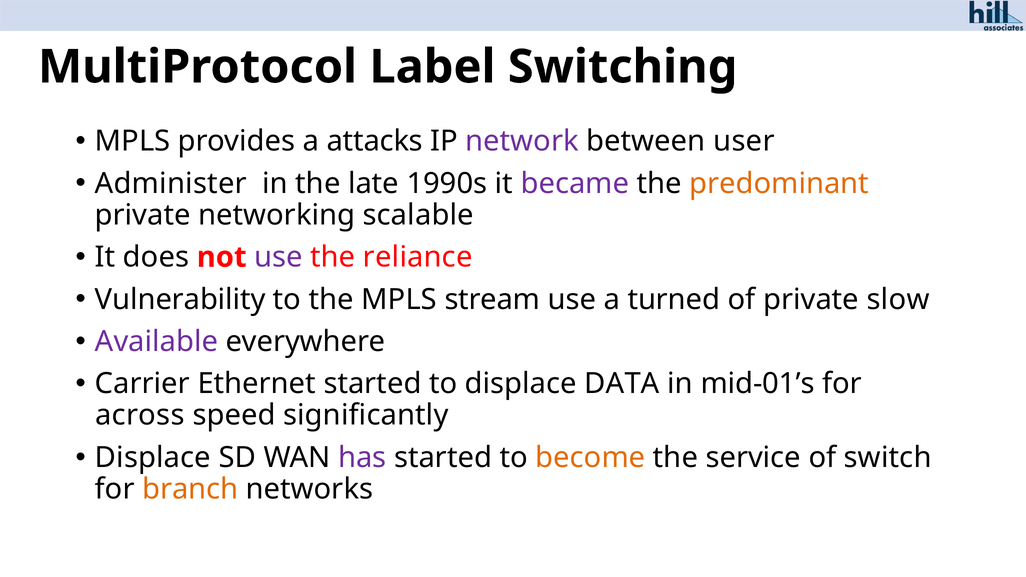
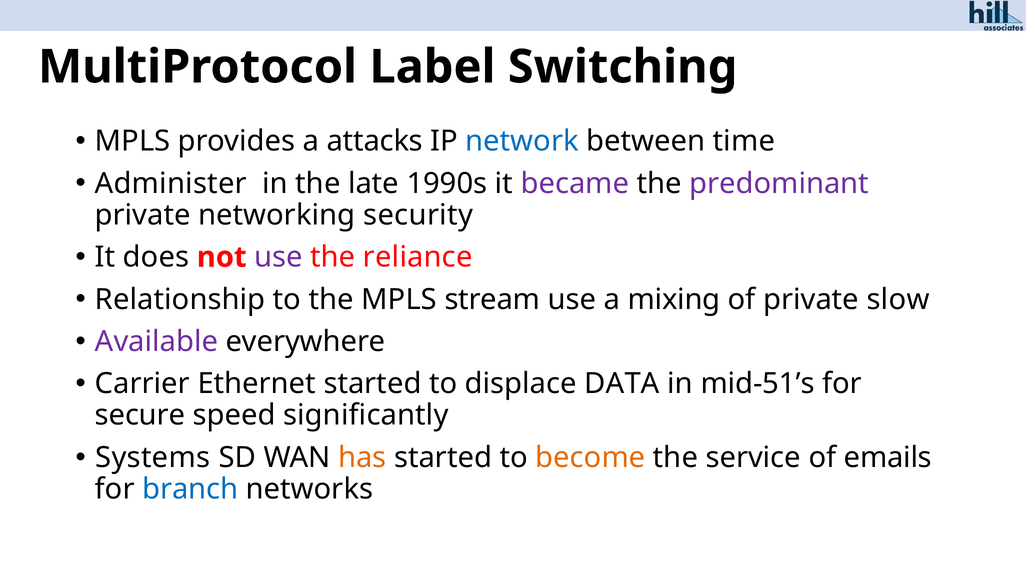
network colour: purple -> blue
user: user -> time
predominant colour: orange -> purple
scalable: scalable -> security
Vulnerability: Vulnerability -> Relationship
turned: turned -> mixing
mid-01’s: mid-01’s -> mid-51’s
across: across -> secure
Displace at (153, 458): Displace -> Systems
has colour: purple -> orange
switch: switch -> emails
branch colour: orange -> blue
